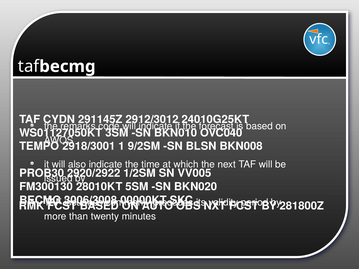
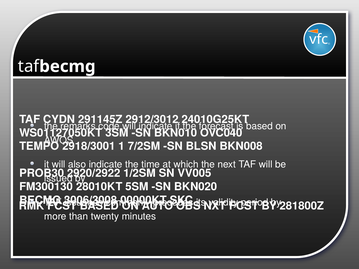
9/2SM: 9/2SM -> 7/2SM
